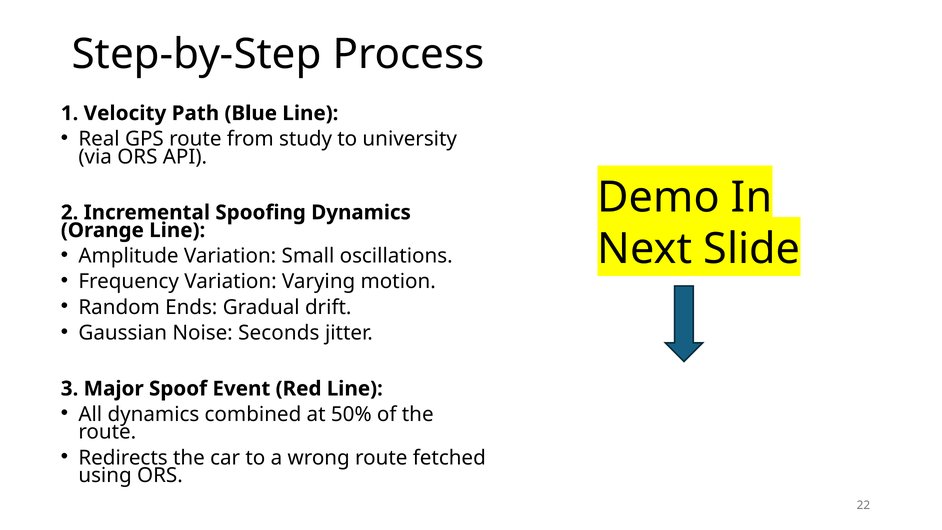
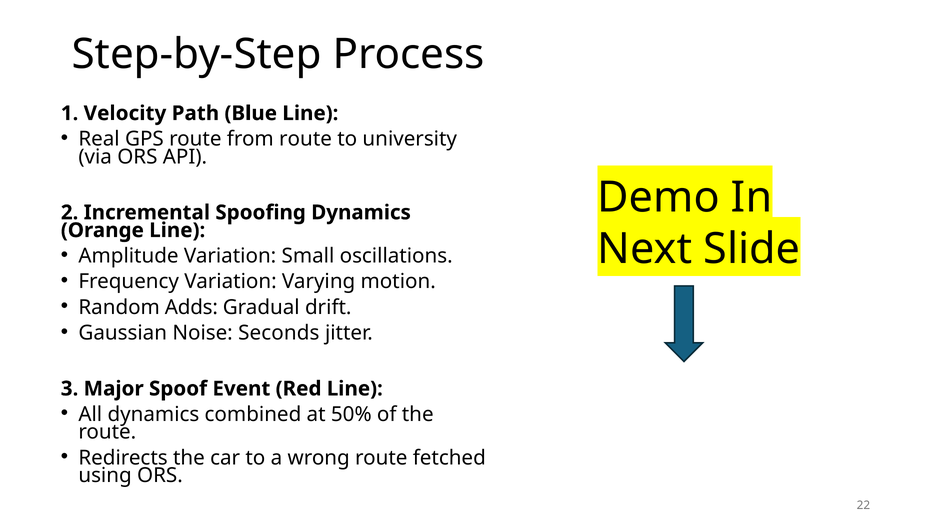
from study: study -> route
Ends: Ends -> Adds
